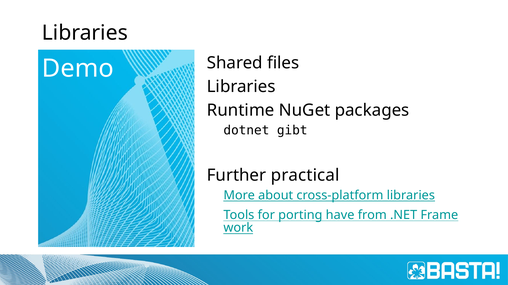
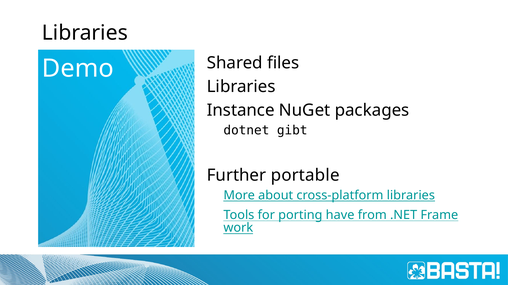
Runtime: Runtime -> Instance
practical: practical -> portable
